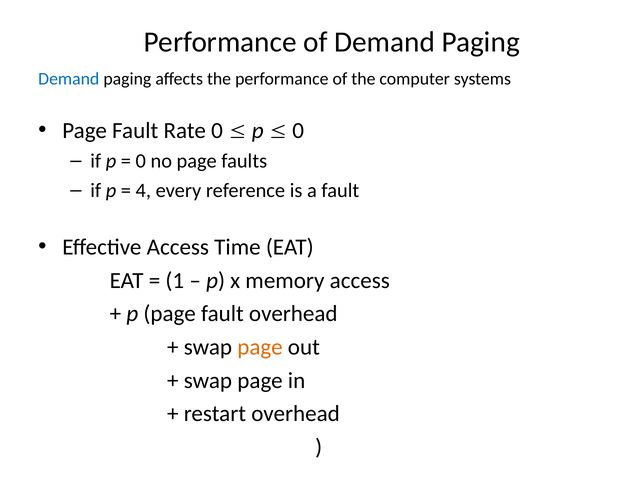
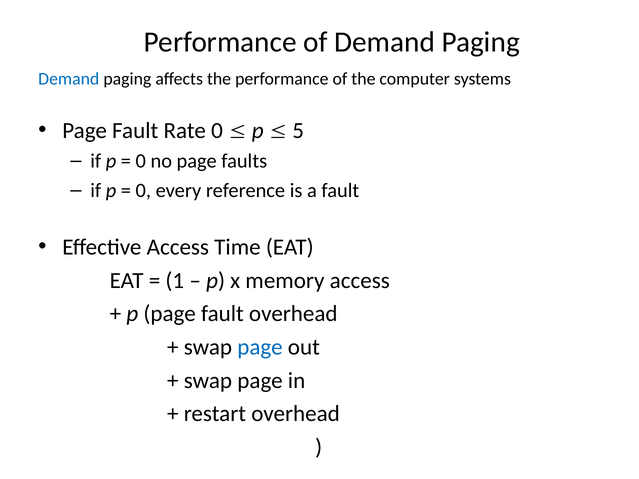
0 at (298, 130): 0 -> 5
4 at (143, 191): 4 -> 0
page at (260, 347) colour: orange -> blue
